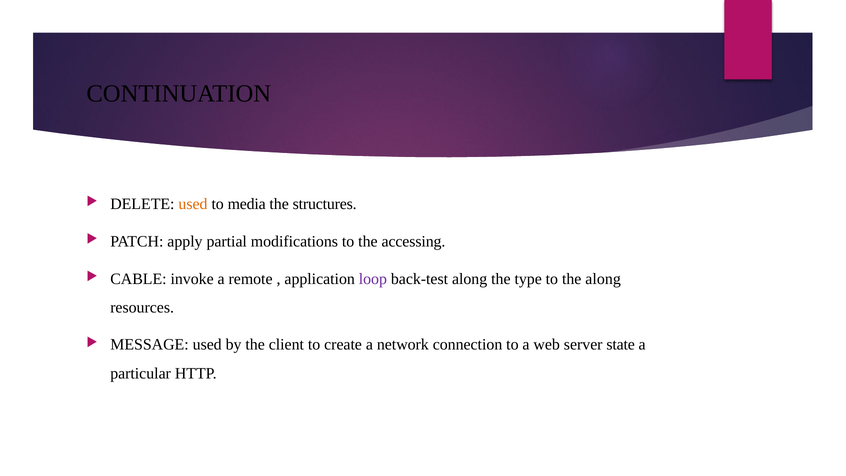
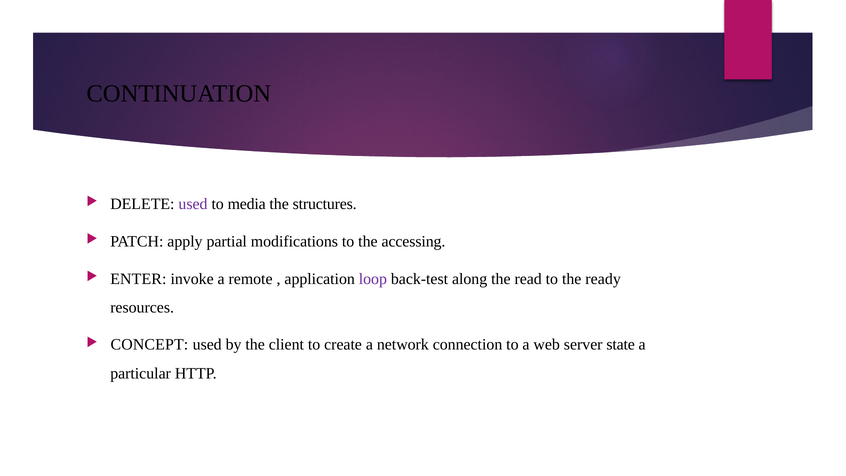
used at (193, 204) colour: orange -> purple
CABLE: CABLE -> ENTER
type: type -> read
the along: along -> ready
MESSAGE: MESSAGE -> CONCEPT
